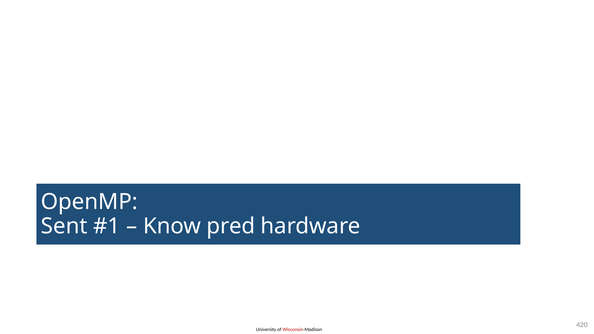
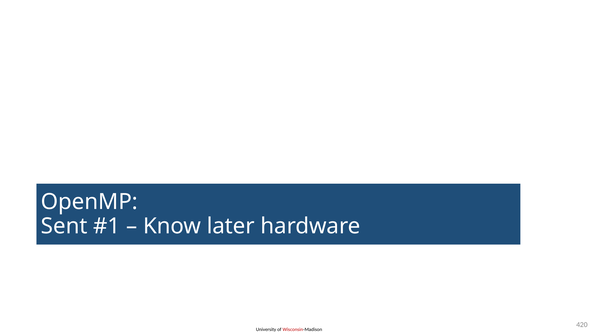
pred: pred -> later
